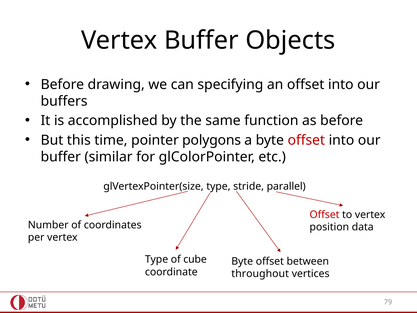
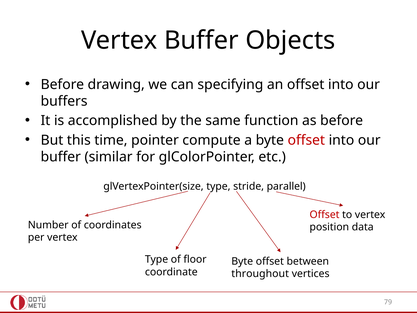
polygons: polygons -> compute
cube: cube -> floor
